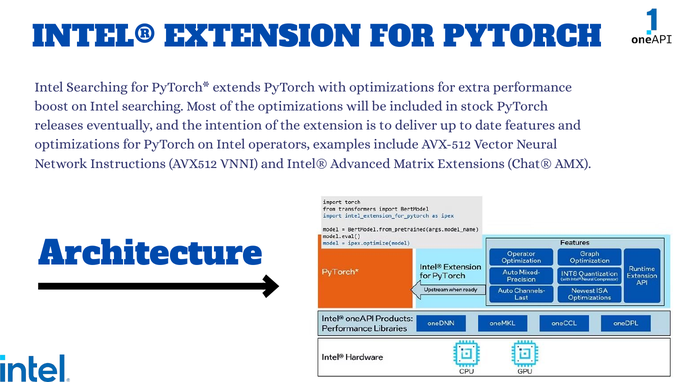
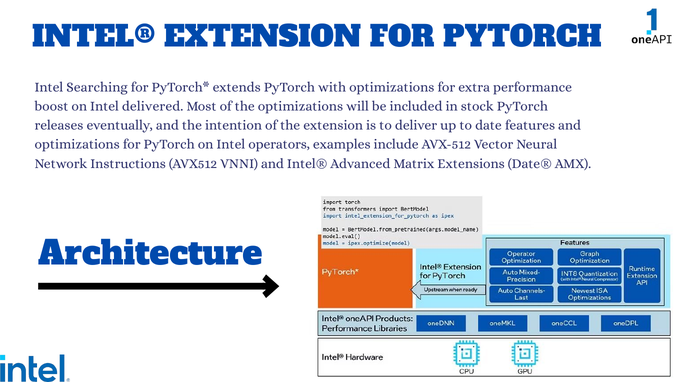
on Intel searching: searching -> delivered
Chat®: Chat® -> Date®
